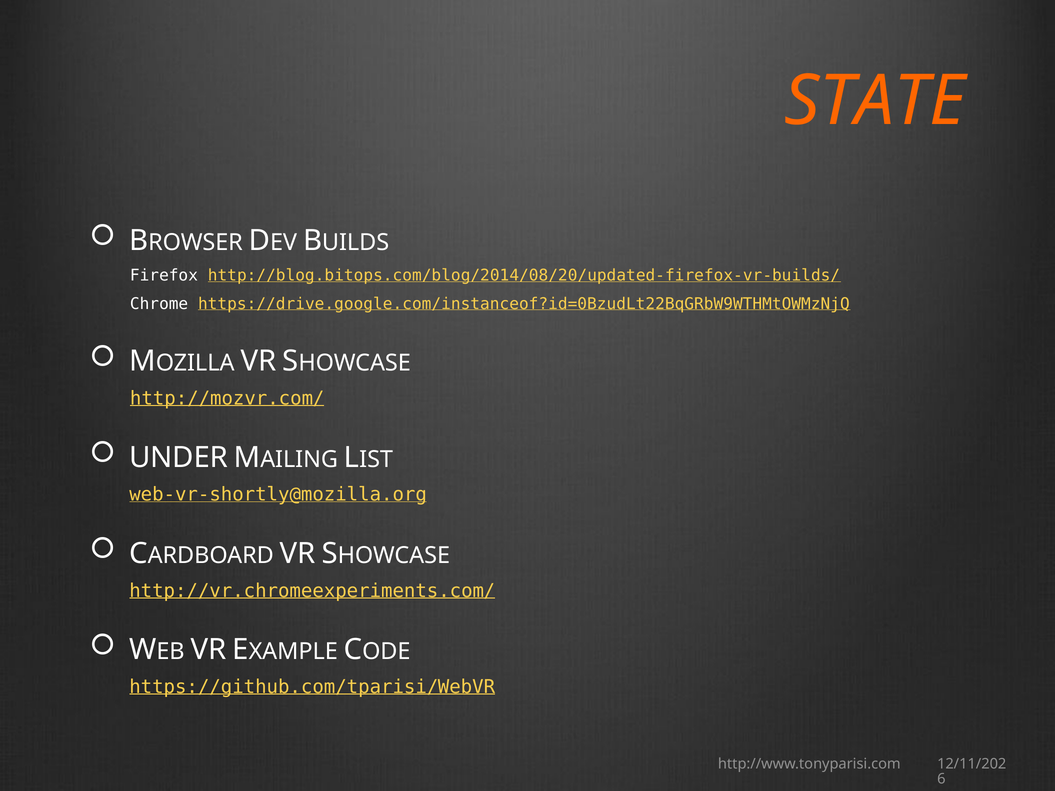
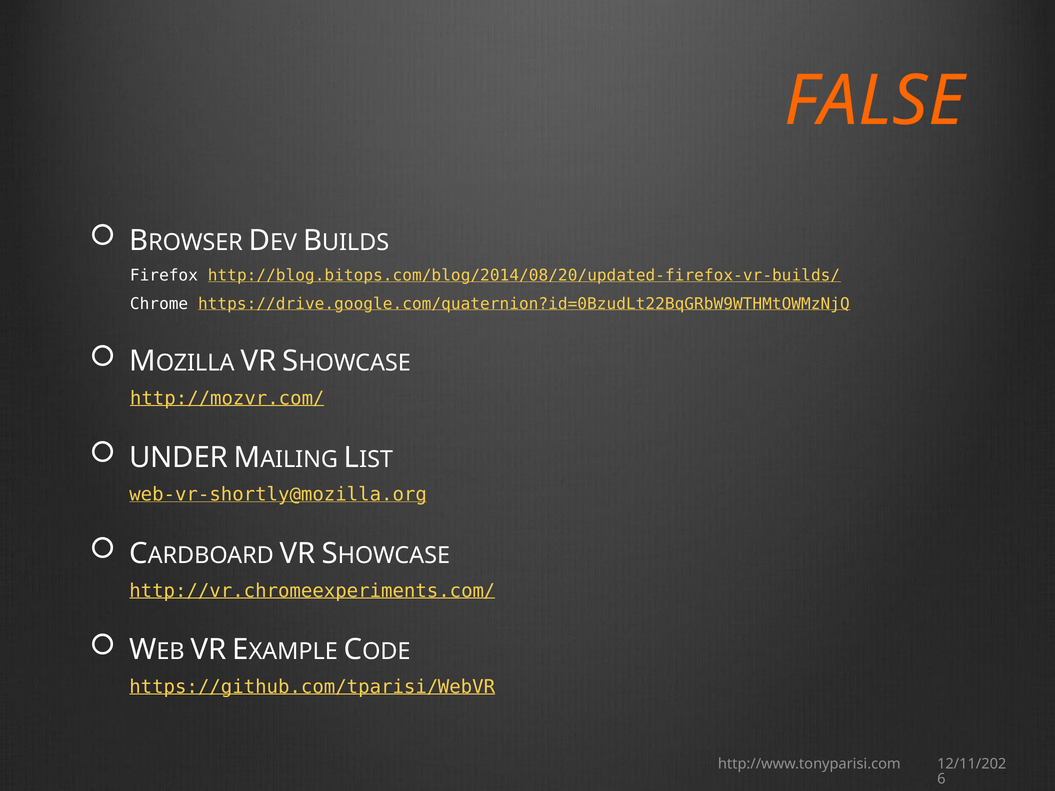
STATE: STATE -> FALSE
https://drive.google.com/instanceof?id=0BzudLt22BqGRbW9WTHMtOWMzNjQ: https://drive.google.com/instanceof?id=0BzudLt22BqGRbW9WTHMtOWMzNjQ -> https://drive.google.com/quaternion?id=0BzudLt22BqGRbW9WTHMtOWMzNjQ
